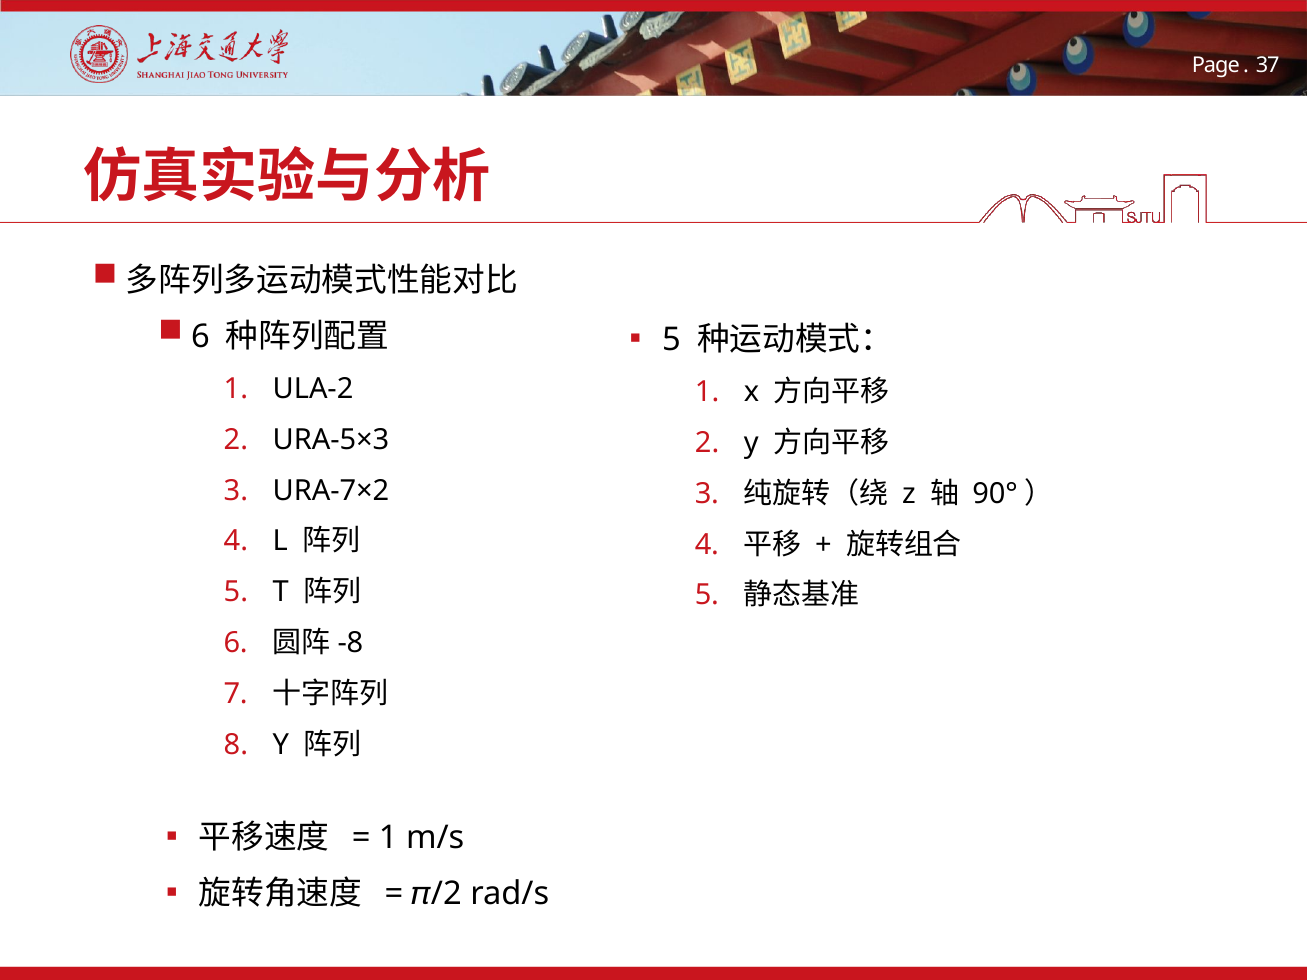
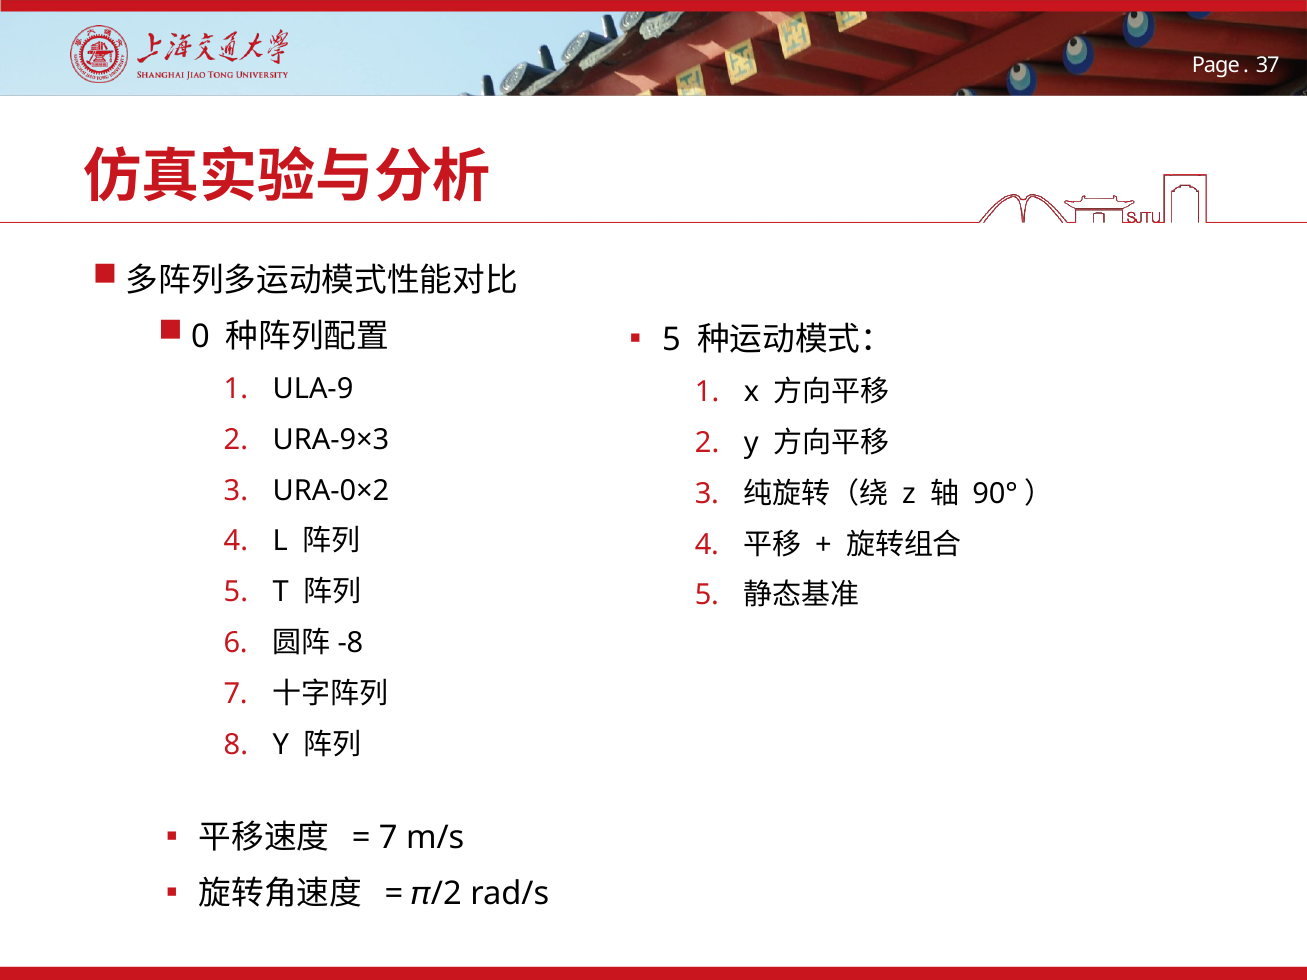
6 at (200, 336): 6 -> 0
ULA-2: ULA-2 -> ULA-9
URA-5×3: URA-5×3 -> URA-9×3
URA-7×2: URA-7×2 -> URA-0×2
1 at (388, 838): 1 -> 7
